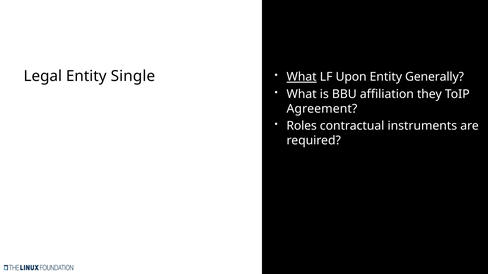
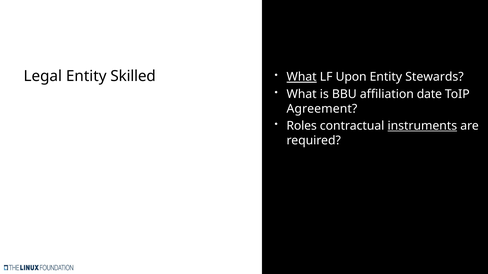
Generally: Generally -> Stewards
Single: Single -> Skilled
they: they -> date
instruments underline: none -> present
